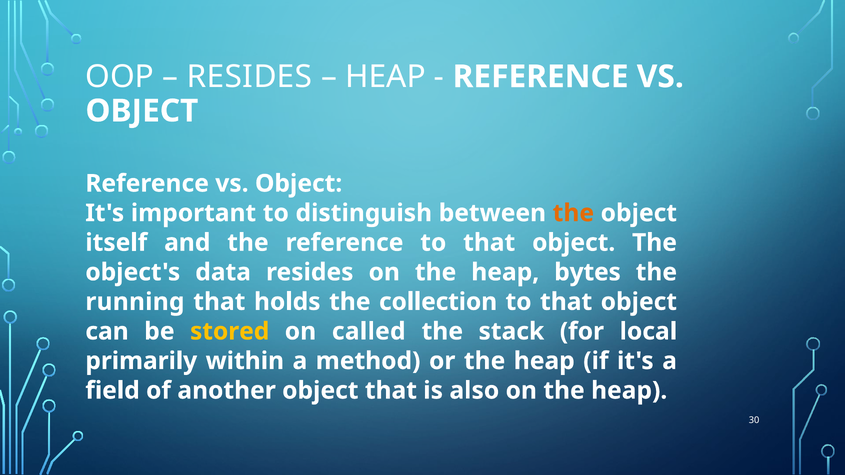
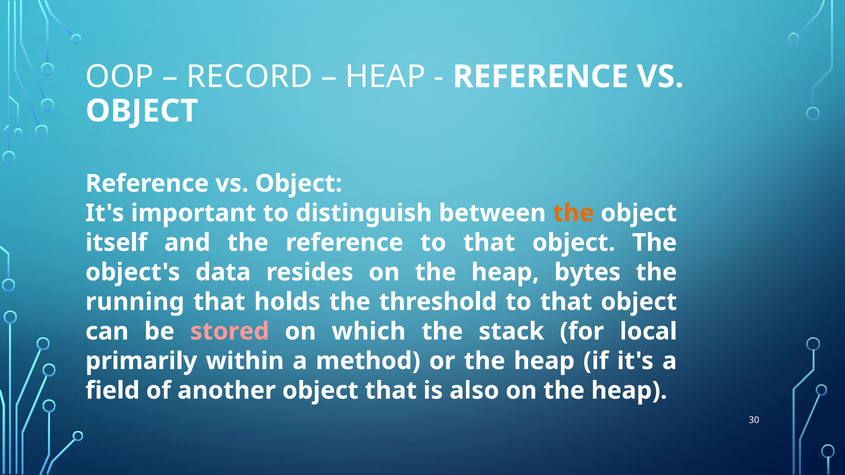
RESIDES at (250, 77): RESIDES -> RECORD
collection: collection -> threshold
stored colour: yellow -> pink
called: called -> which
